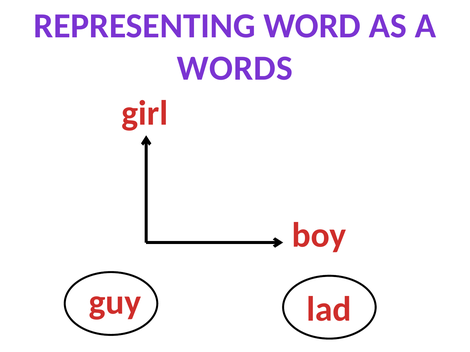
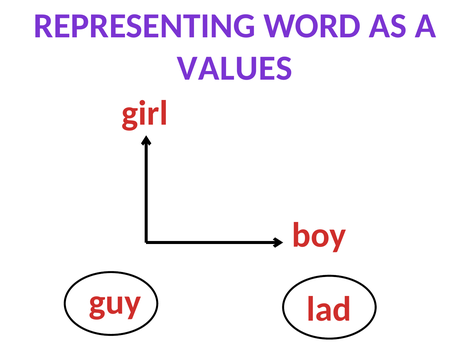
WORDS: WORDS -> VALUES
